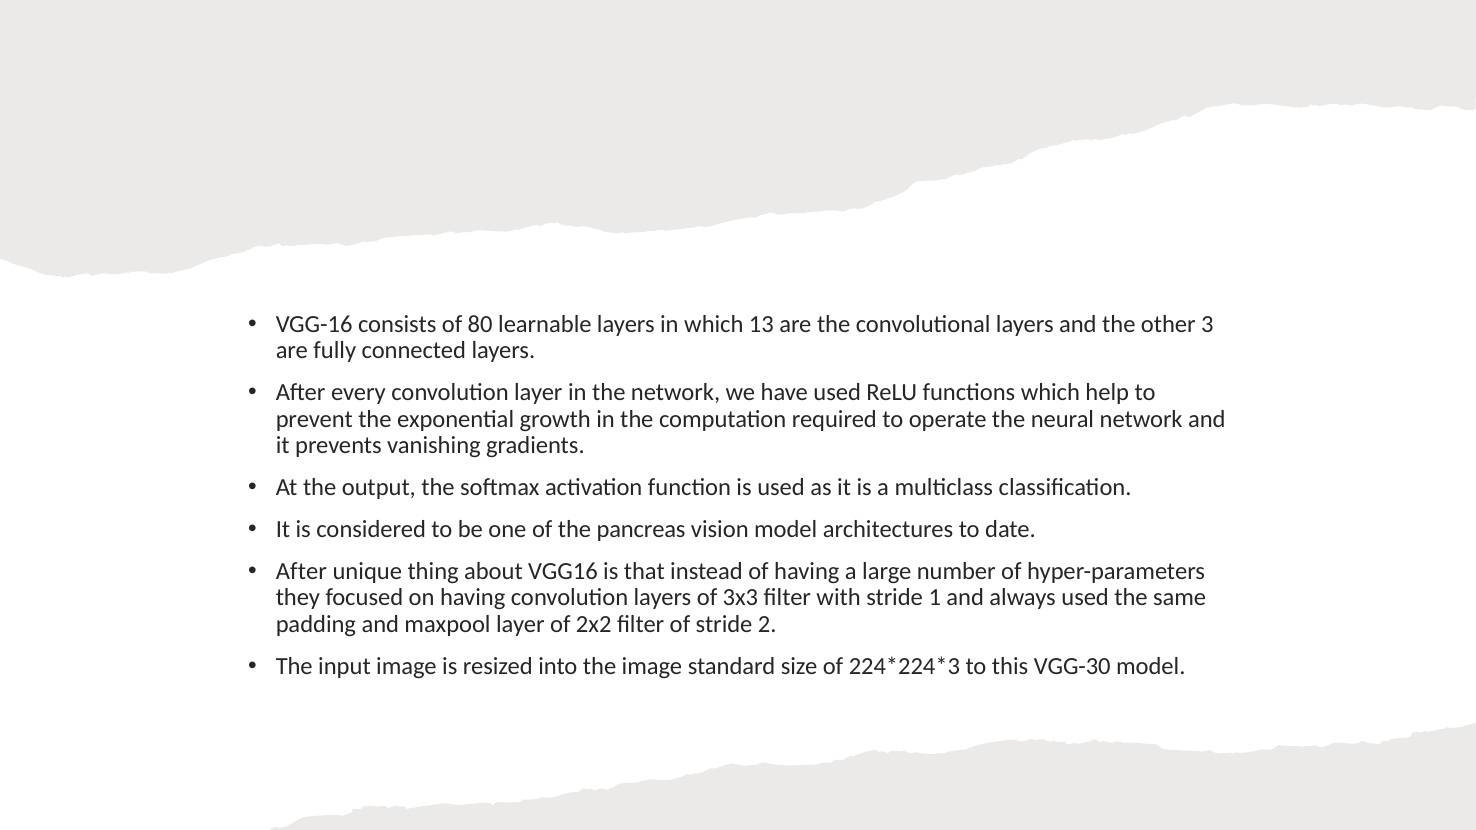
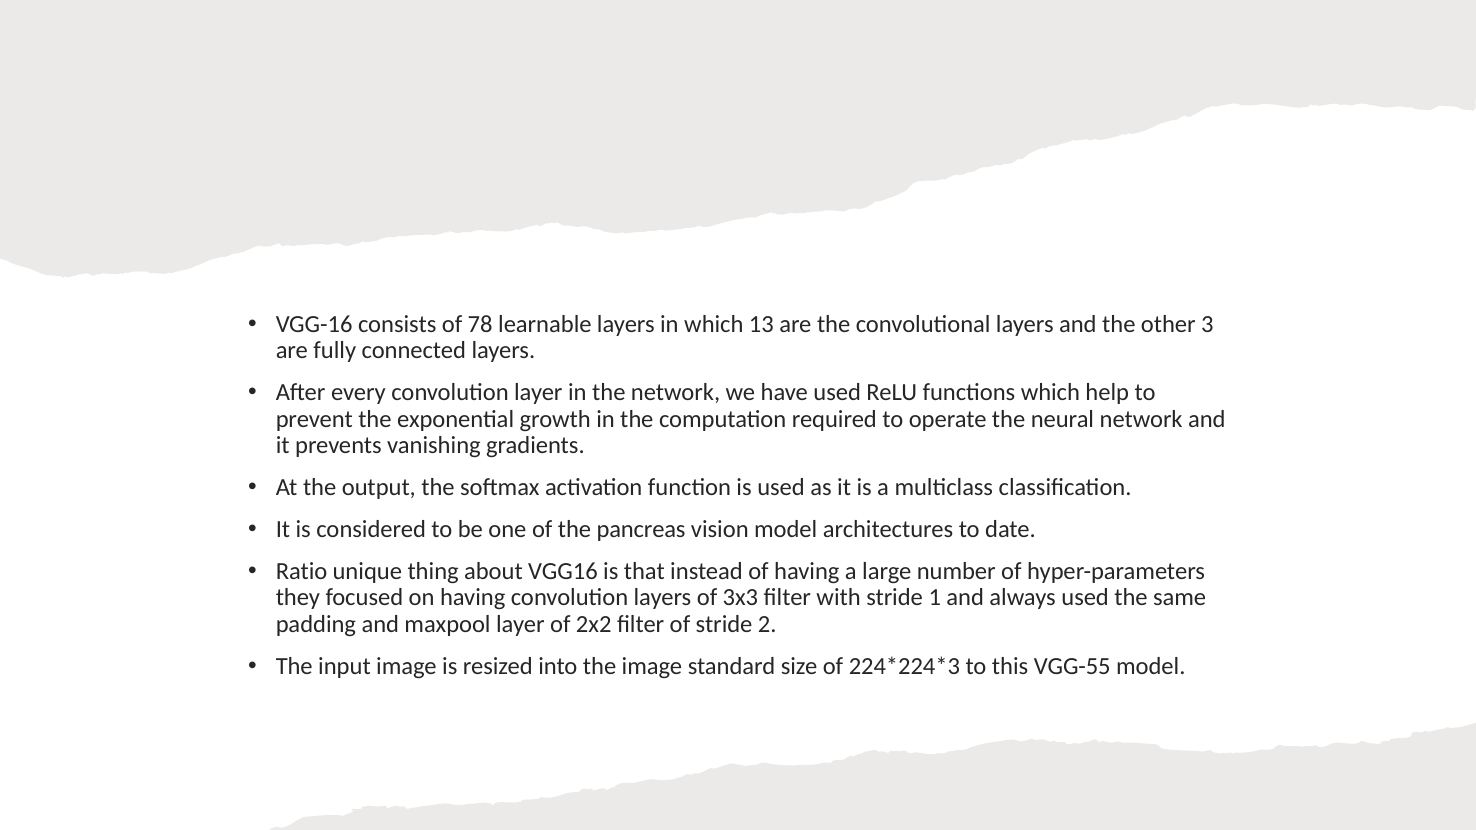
80: 80 -> 78
After at (301, 571): After -> Ratio
VGG-30: VGG-30 -> VGG-55
